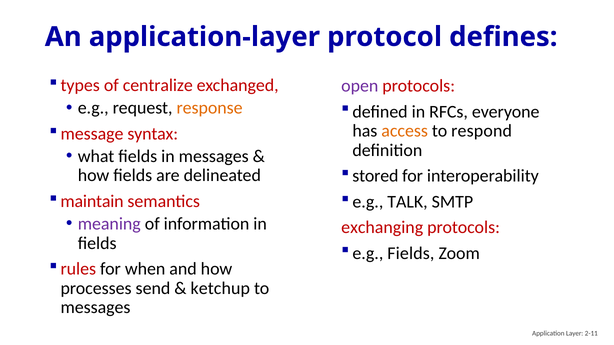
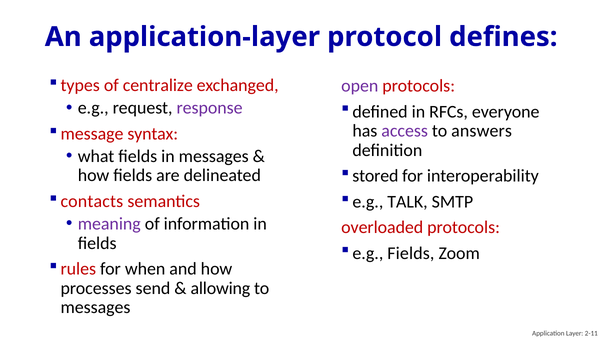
response colour: orange -> purple
access colour: orange -> purple
respond: respond -> answers
maintain: maintain -> contacts
exchanging: exchanging -> overloaded
ketchup: ketchup -> allowing
